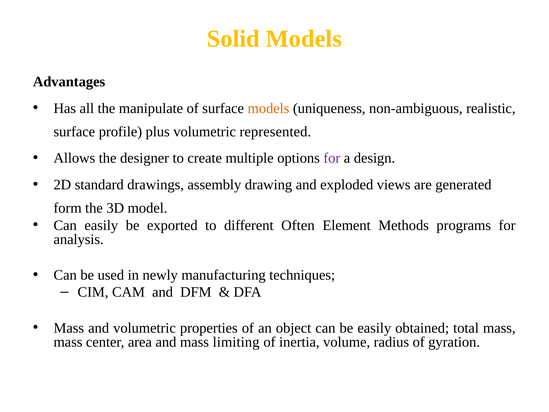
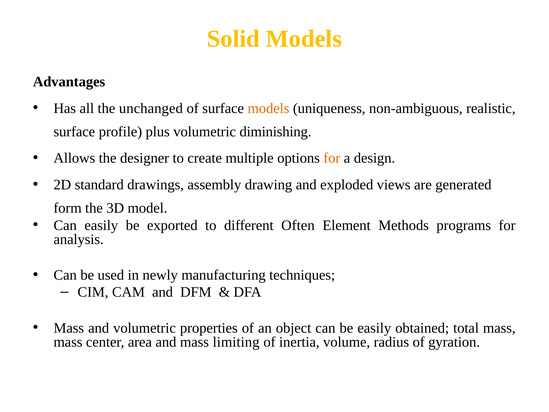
manipulate: manipulate -> unchanged
represented: represented -> diminishing
for at (332, 158) colour: purple -> orange
